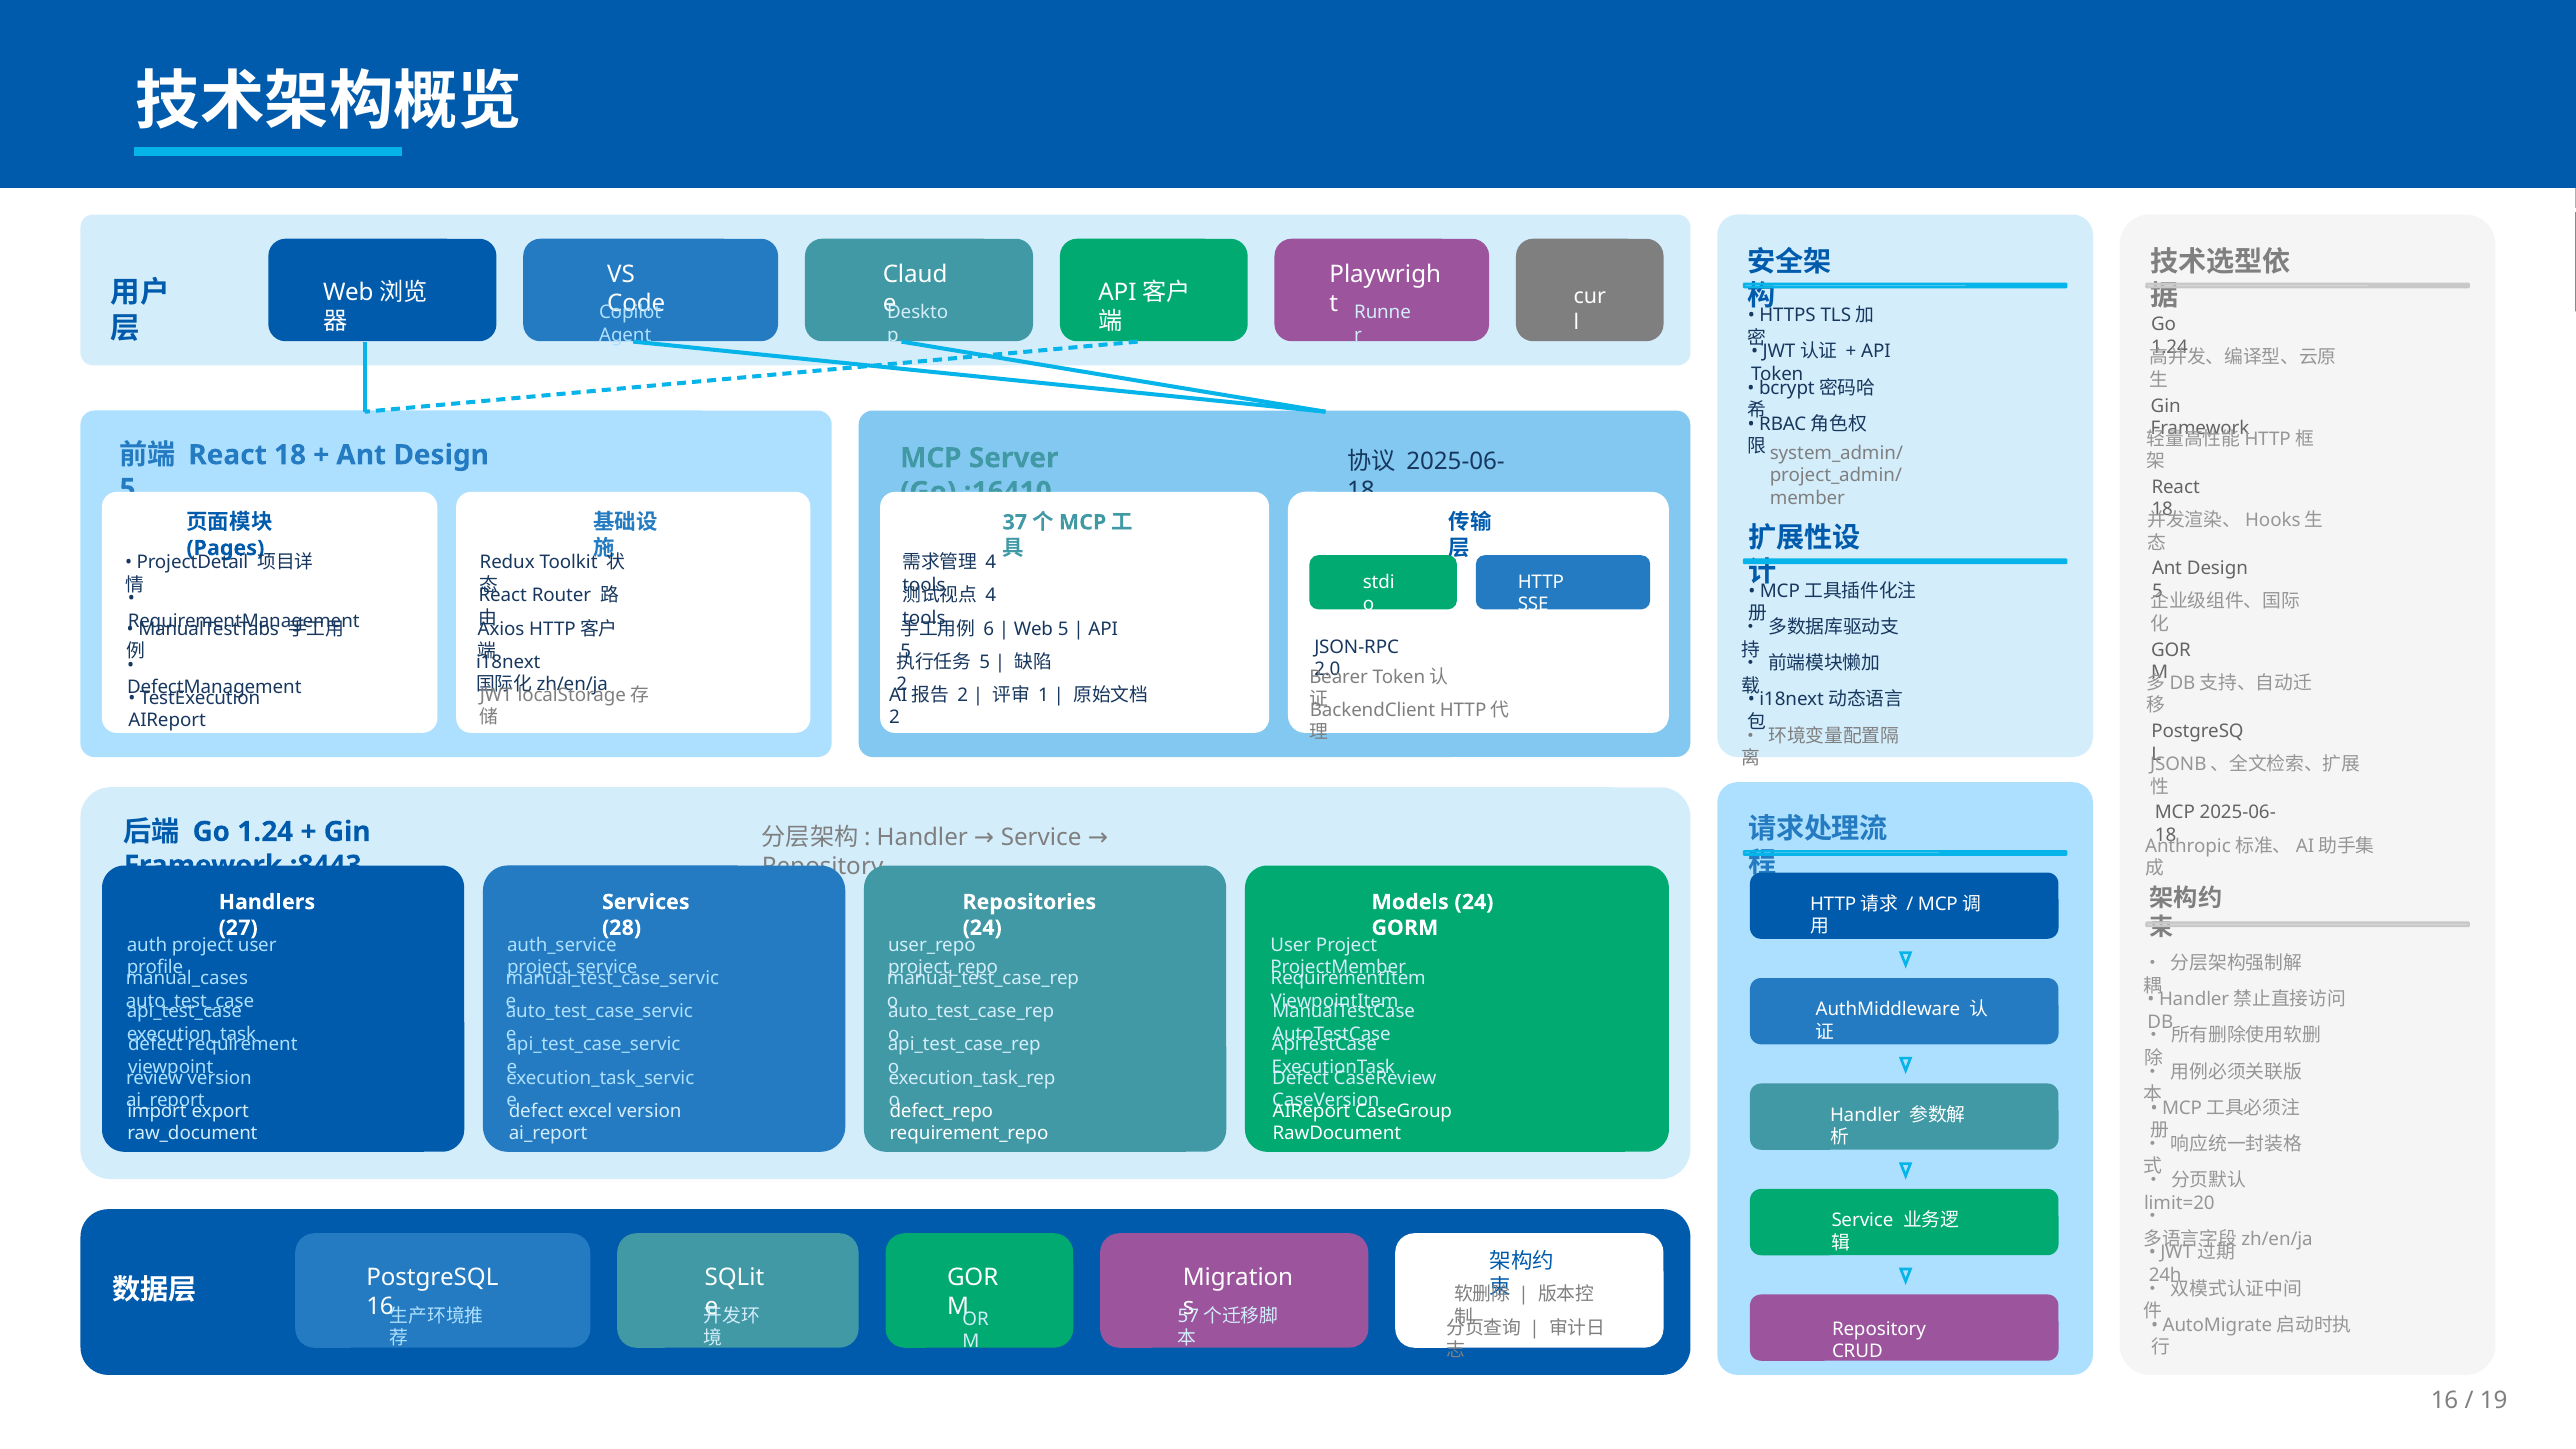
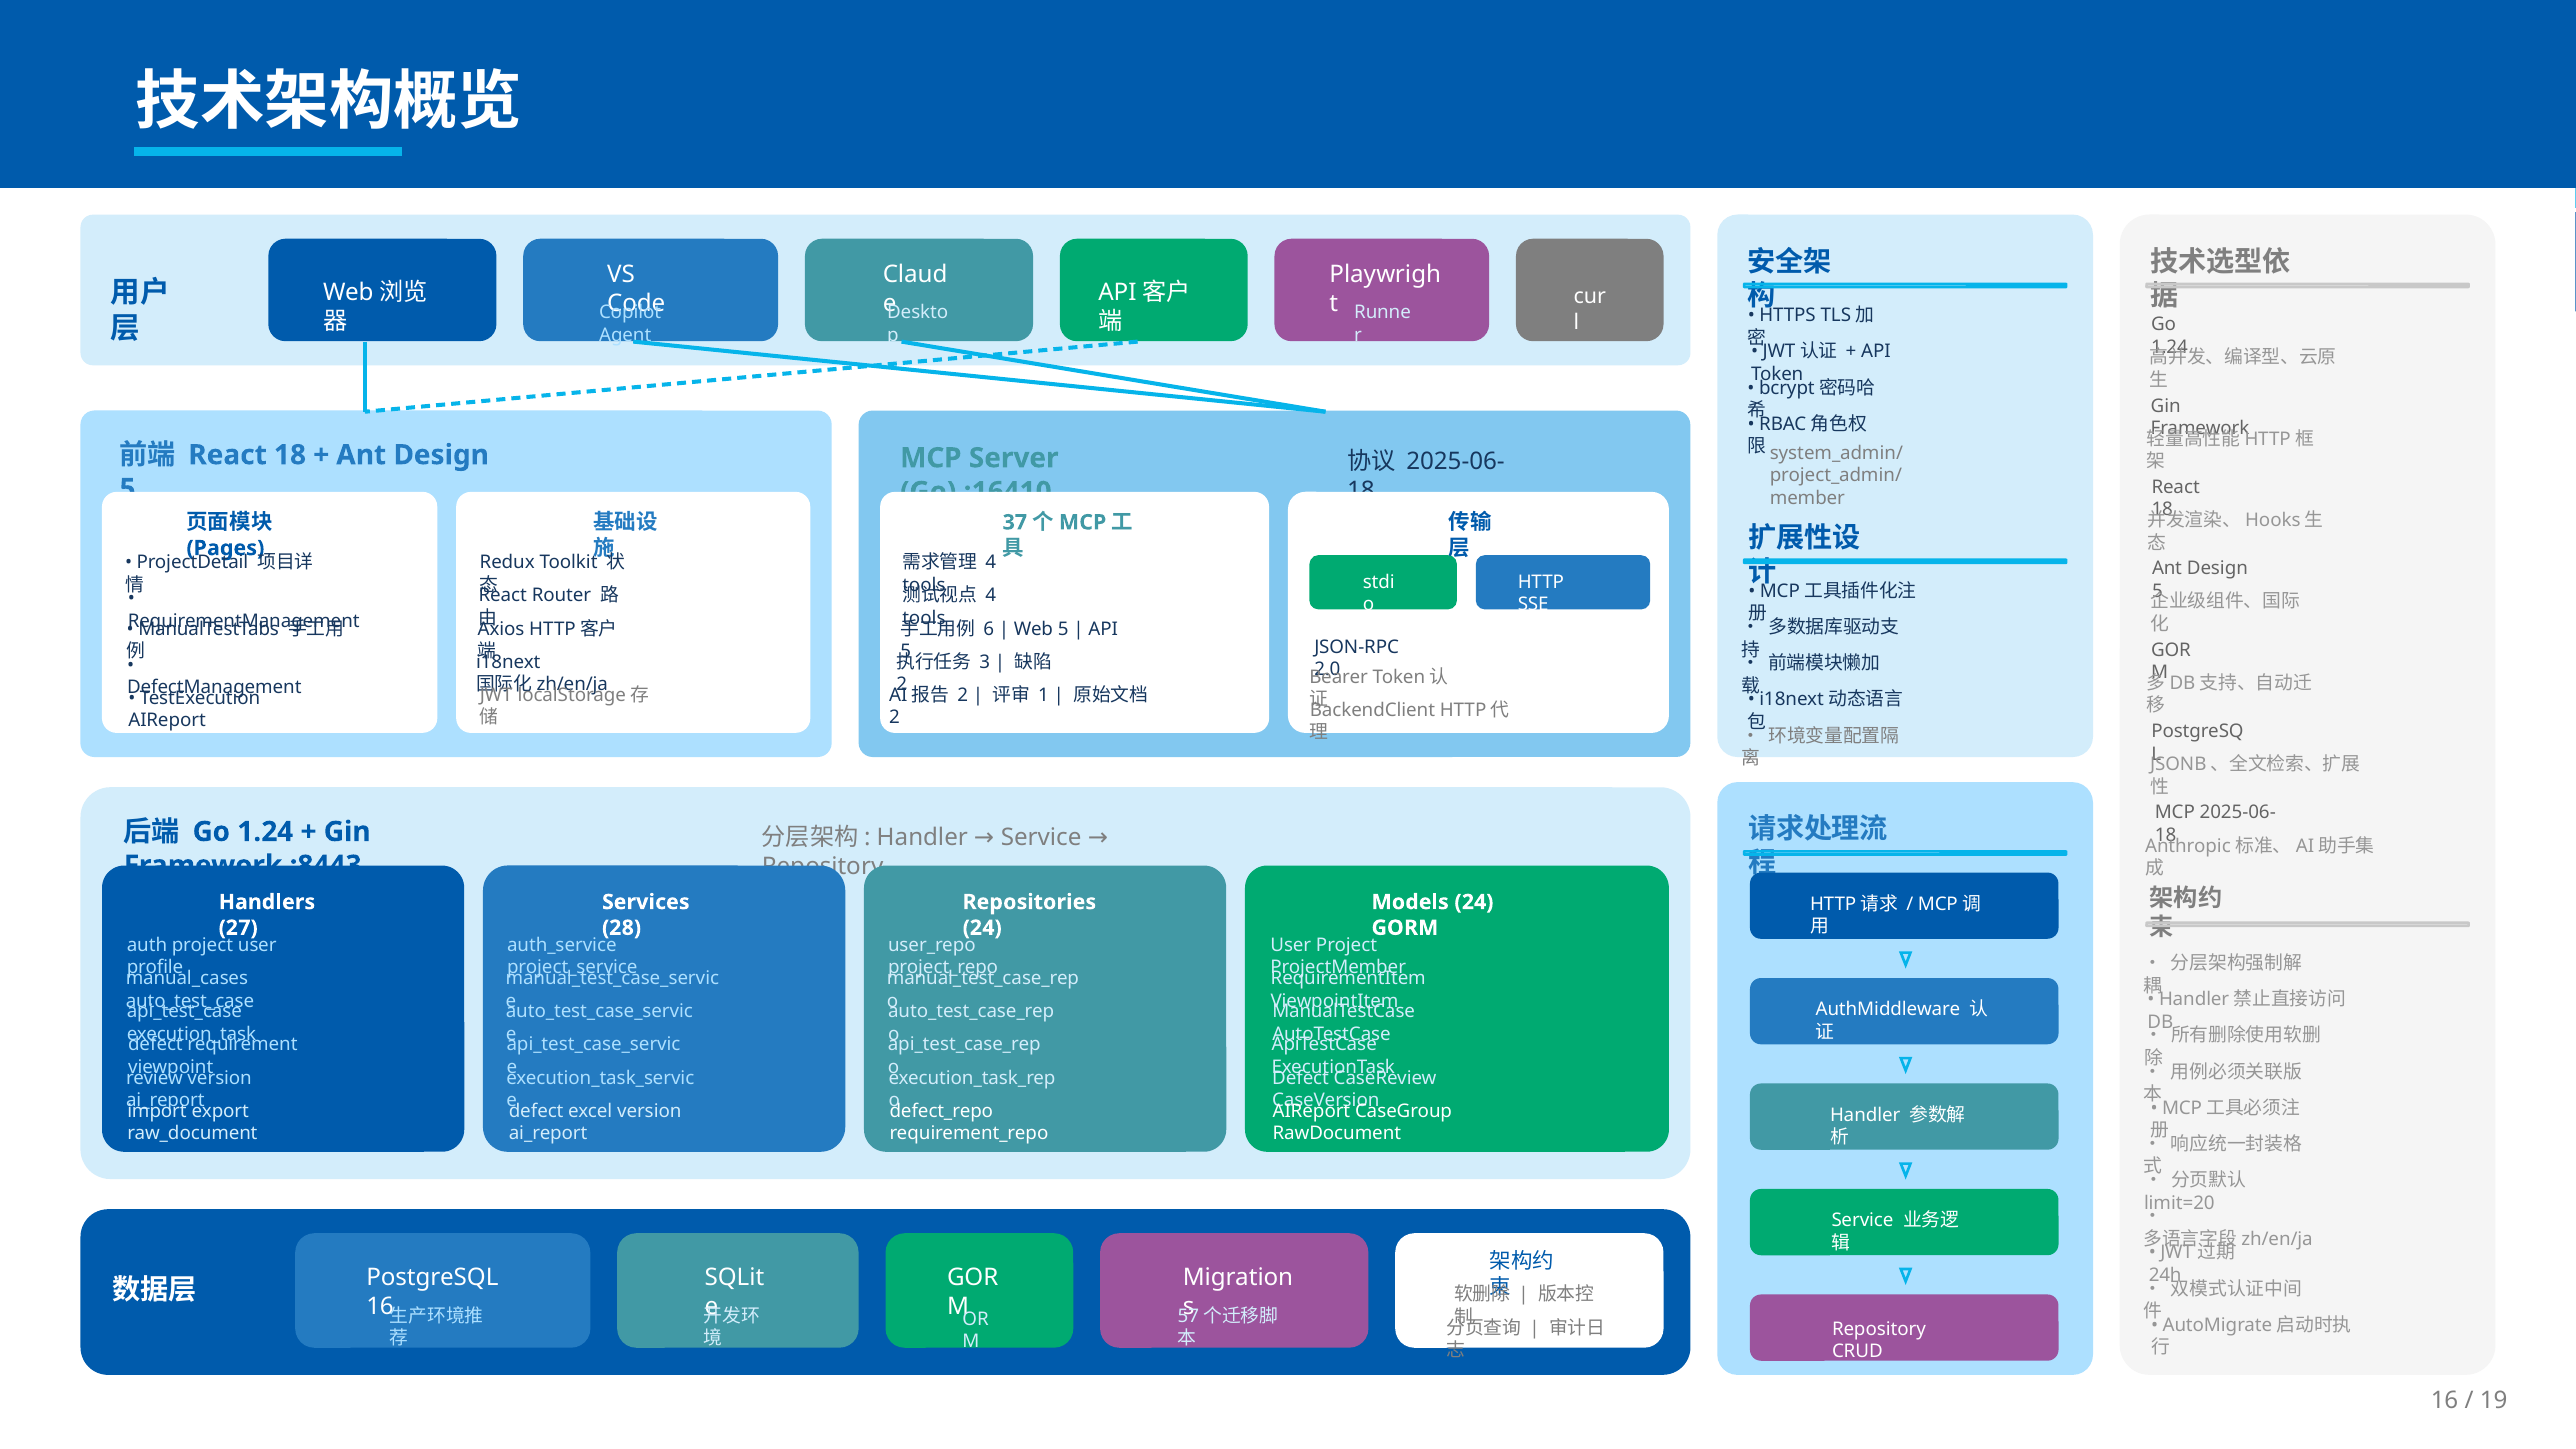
5 at (985, 662): 5 -> 3
